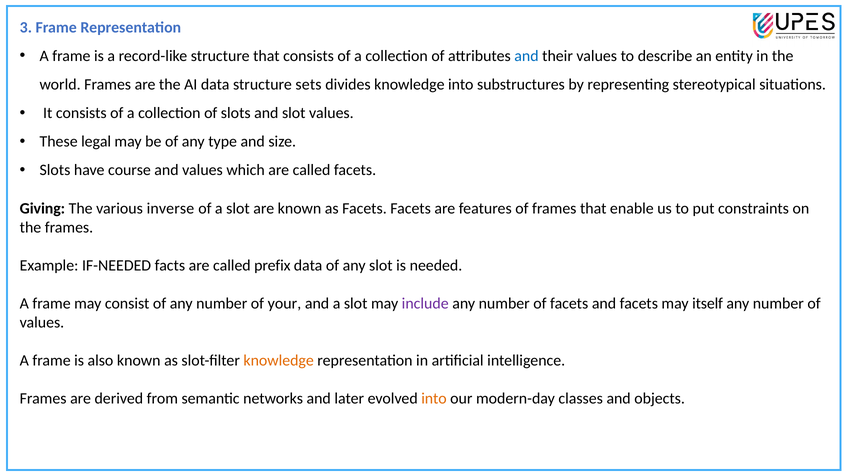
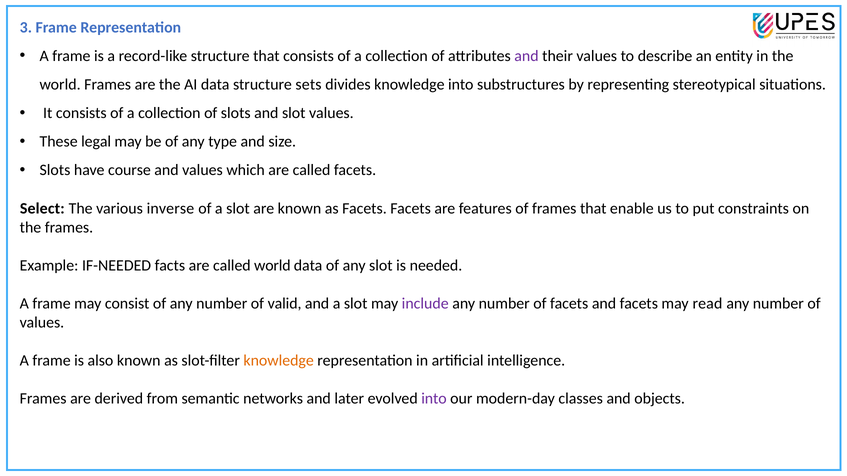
and at (526, 56) colour: blue -> purple
Giving: Giving -> Select
called prefix: prefix -> world
your: your -> valid
itself: itself -> read
into at (434, 399) colour: orange -> purple
